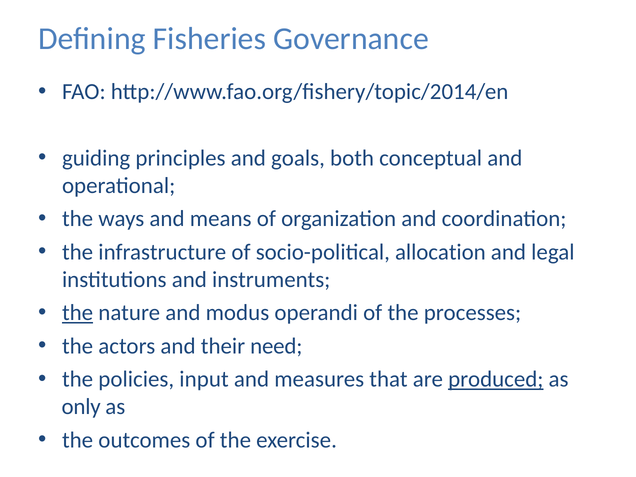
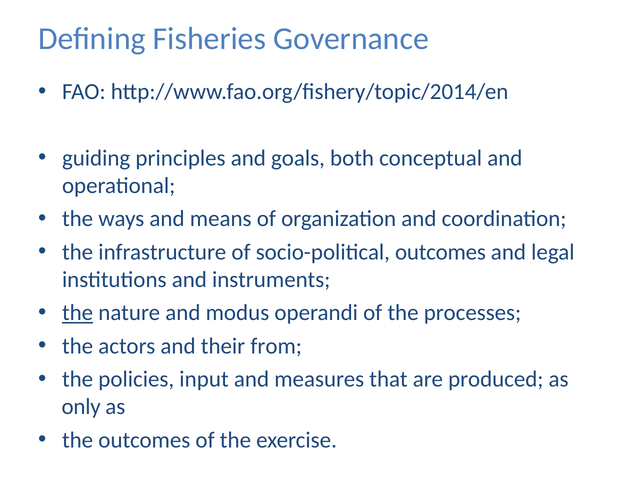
socio-political allocation: allocation -> outcomes
need: need -> from
produced underline: present -> none
